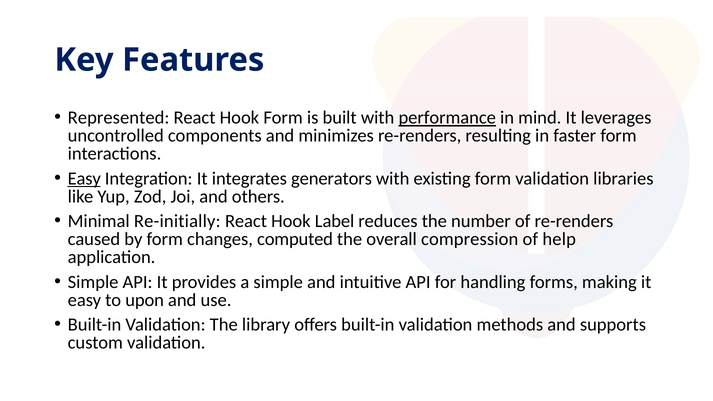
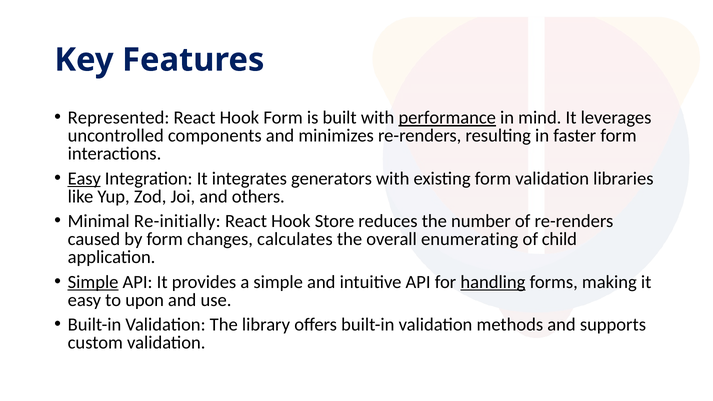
Label: Label -> Store
computed: computed -> calculates
compression: compression -> enumerating
help: help -> child
Simple at (93, 282) underline: none -> present
handling underline: none -> present
